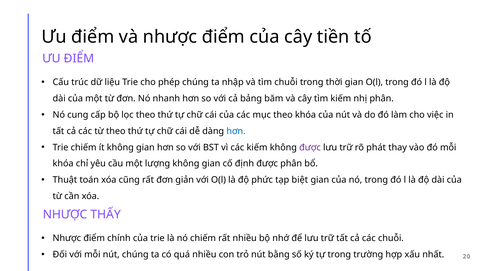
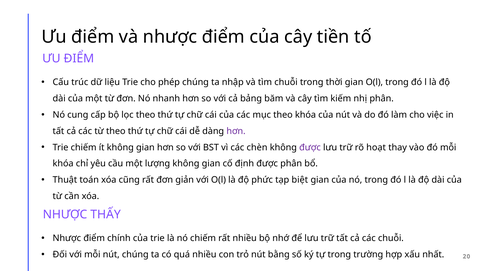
hơn at (236, 131) colour: blue -> purple
các kiếm: kiếm -> chèn
phát: phát -> hoạt
